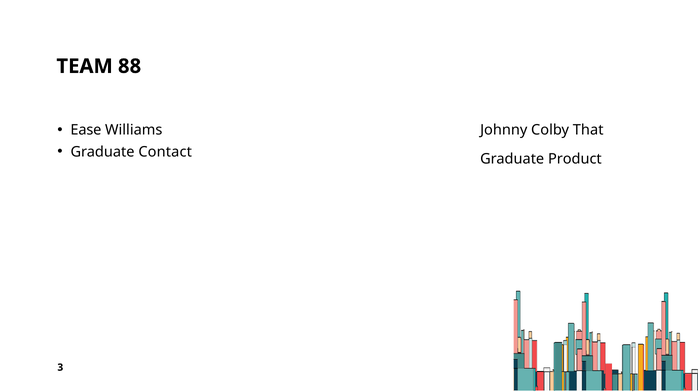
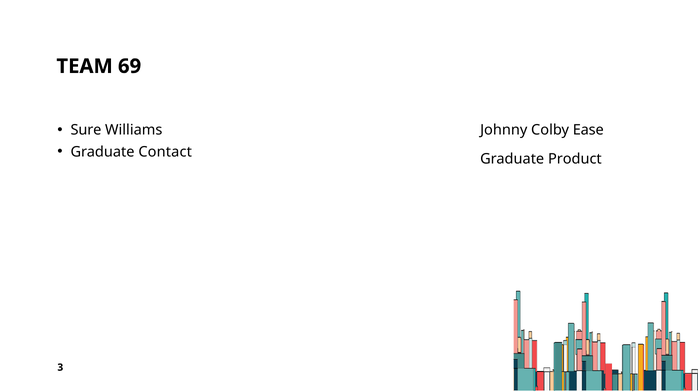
88: 88 -> 69
Ease: Ease -> Sure
That: That -> Ease
